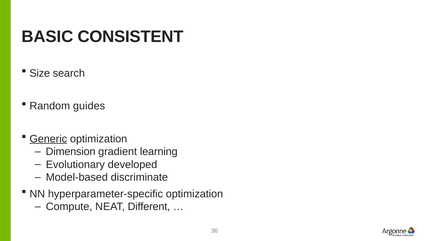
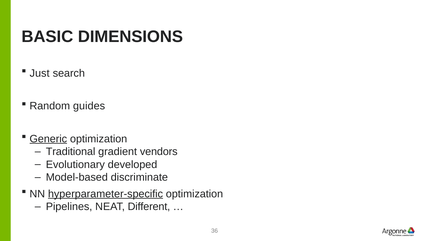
CONSISTENT: CONSISTENT -> DIMENSIONS
Size: Size -> Just
Dimension: Dimension -> Traditional
learning: learning -> vendors
hyperparameter-specific underline: none -> present
Compute: Compute -> Pipelines
